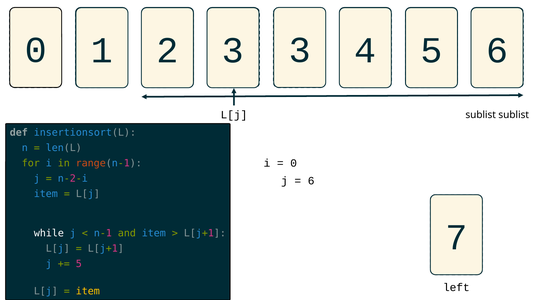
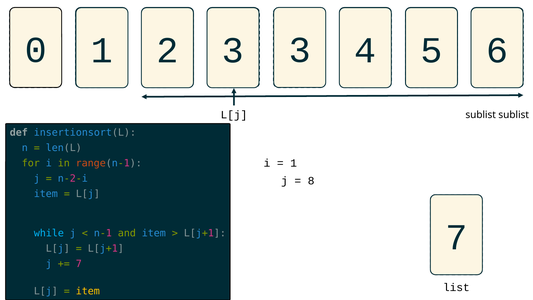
0 at (294, 163): 0 -> 1
6 at (311, 181): 6 -> 8
while colour: white -> light blue
5 at (79, 264): 5 -> 7
left: left -> list
